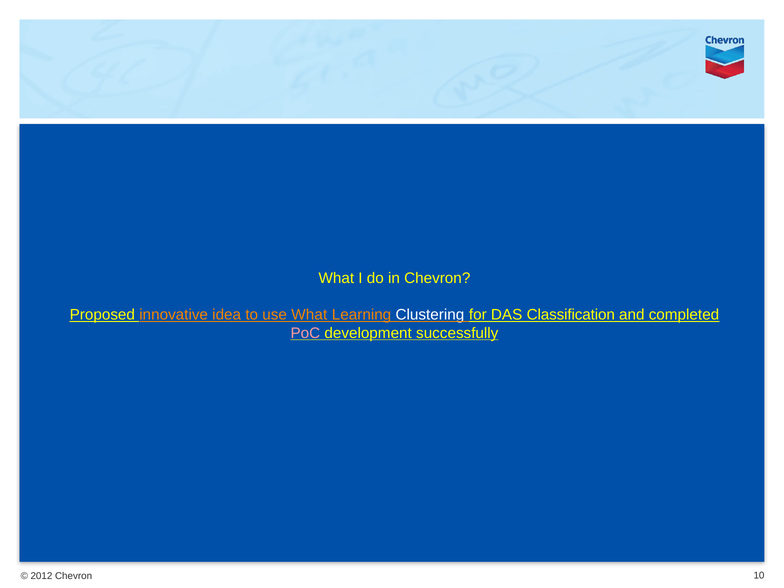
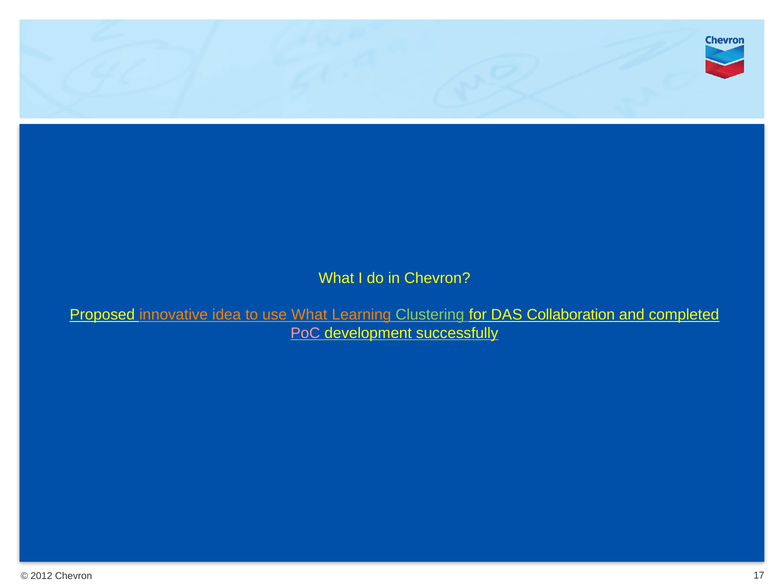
Clustering colour: white -> light green
Classification: Classification -> Collaboration
10: 10 -> 17
